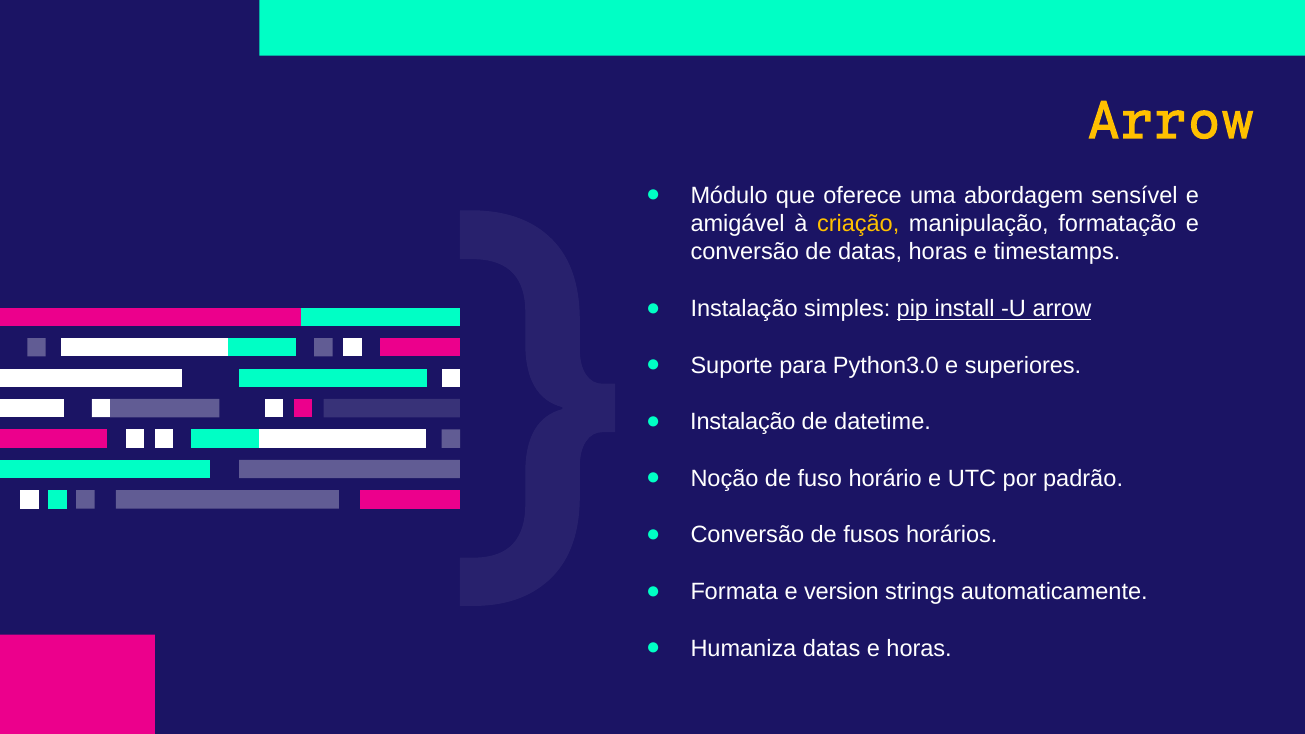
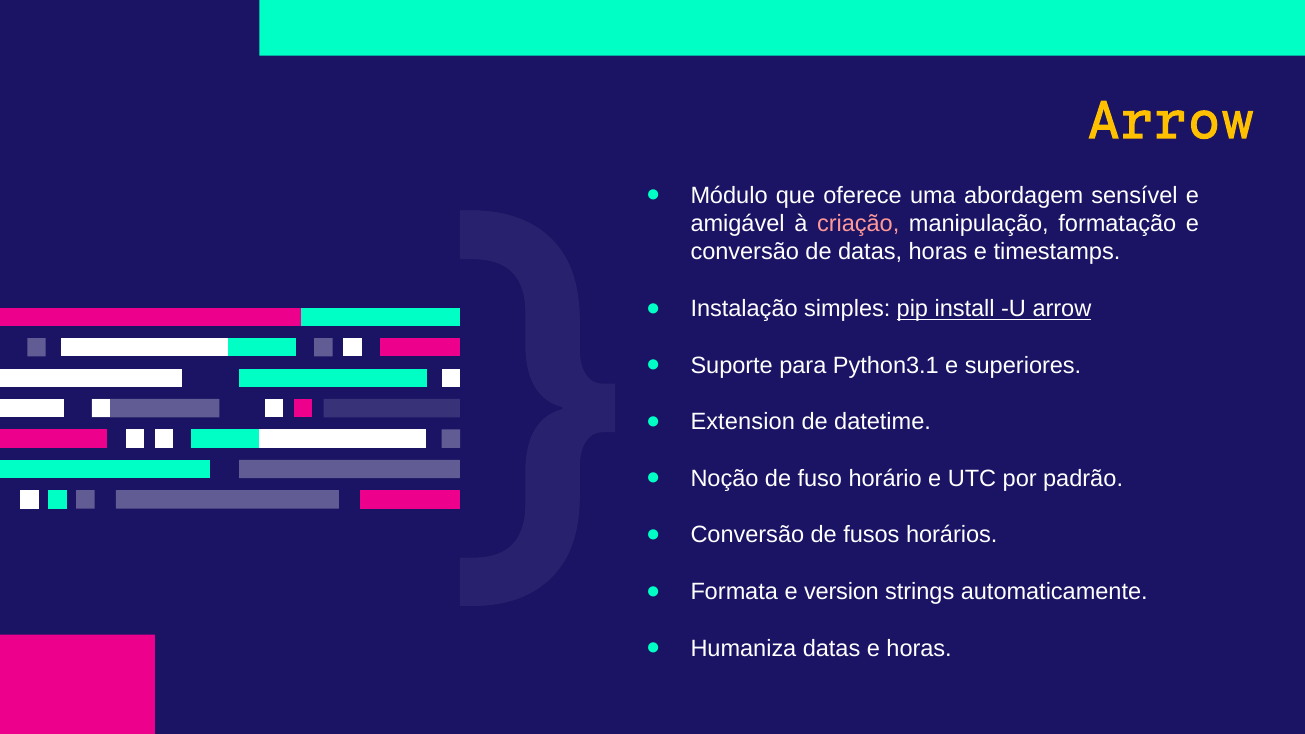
criação colour: yellow -> pink
Python3.0: Python3.0 -> Python3.1
Instalação at (743, 422): Instalação -> Extension
